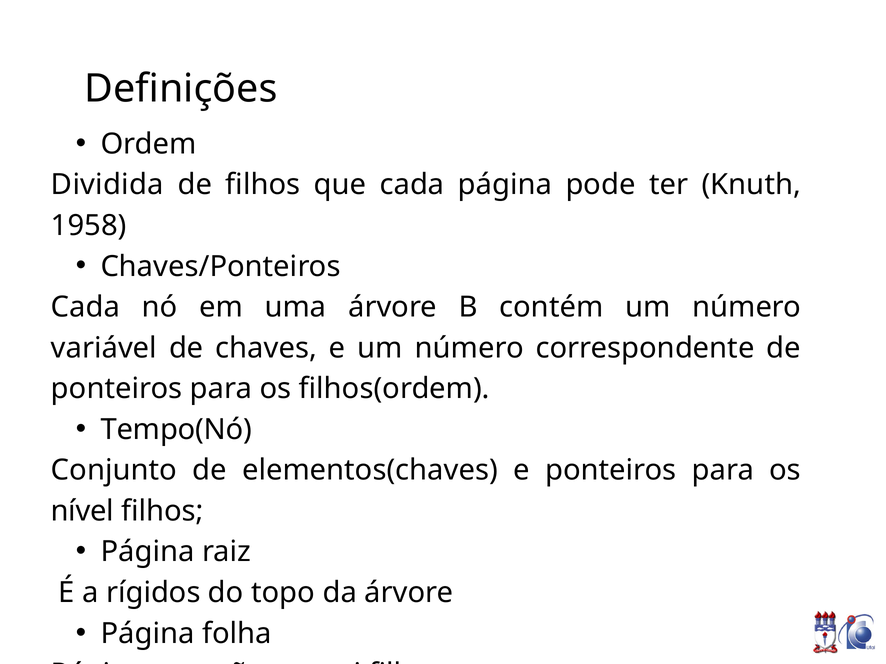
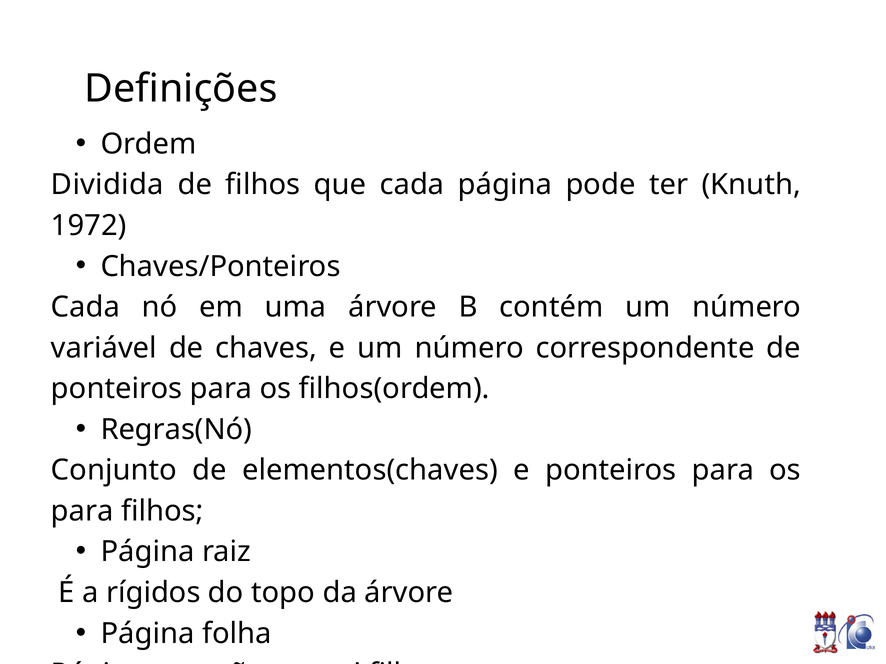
1958: 1958 -> 1972
Tempo(Nó: Tempo(Nó -> Regras(Nó
nível at (82, 511): nível -> para
